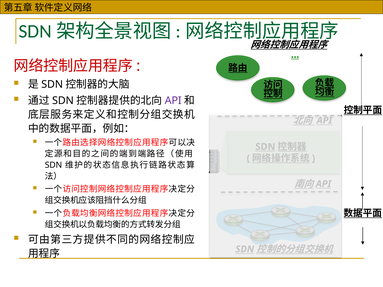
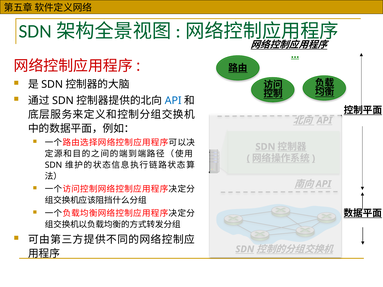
API at (173, 101) colour: purple -> blue
